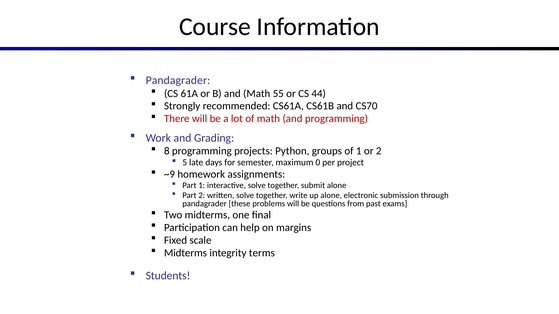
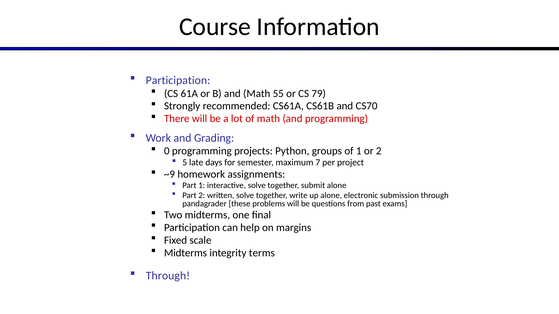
Pandagrader at (178, 81): Pandagrader -> Participation
44: 44 -> 79
8: 8 -> 0
0: 0 -> 7
Students at (168, 276): Students -> Through
